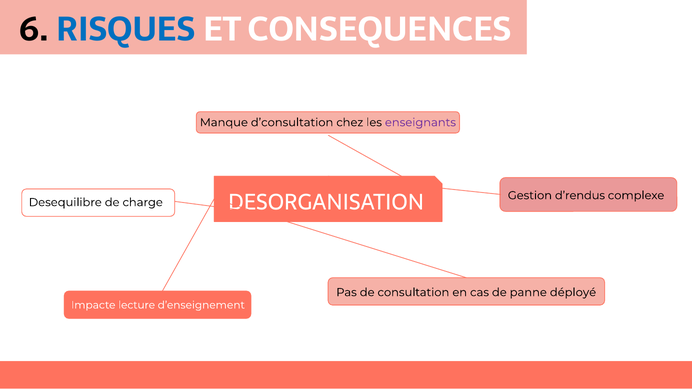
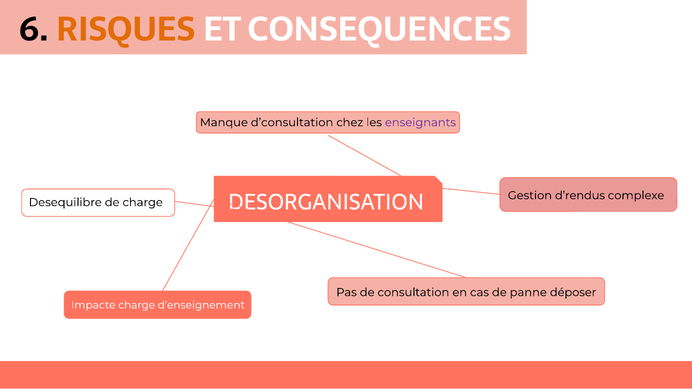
RISQUES colour: blue -> orange
déployé: déployé -> déposer
Impacte lecture: lecture -> charge
